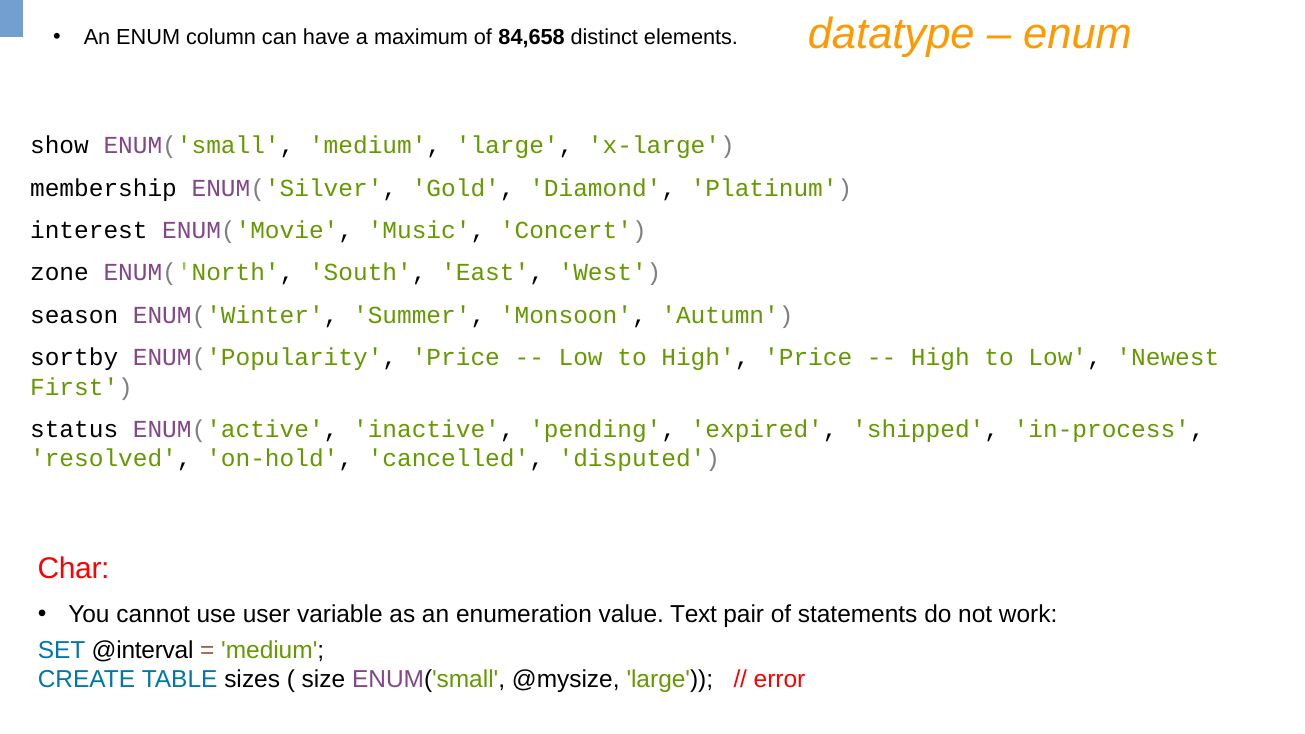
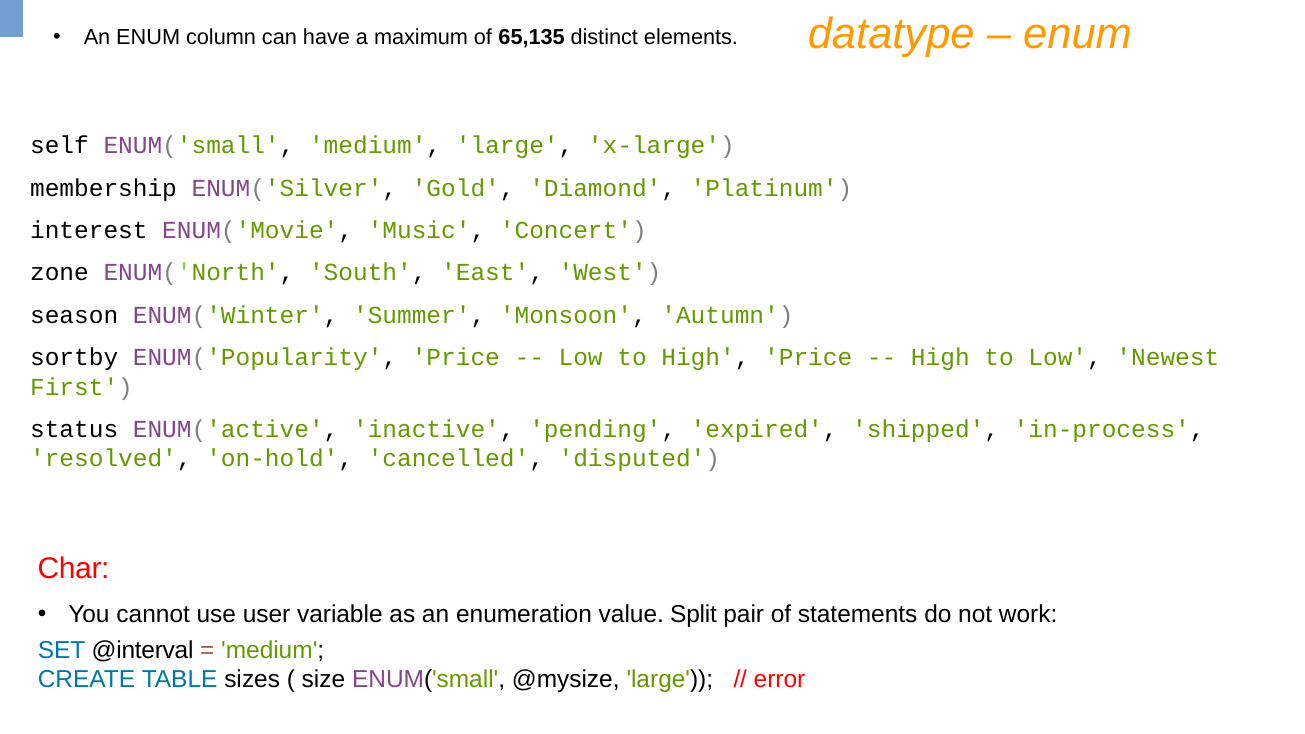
84,658: 84,658 -> 65,135
show: show -> self
Text: Text -> Split
